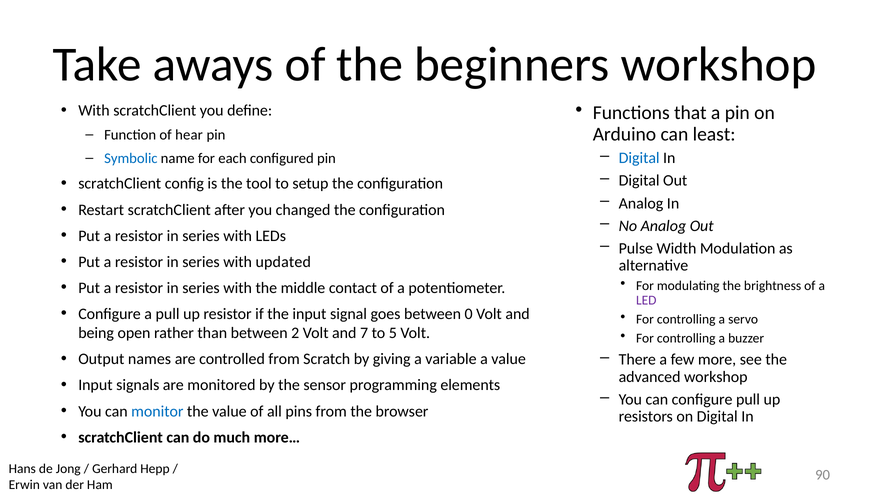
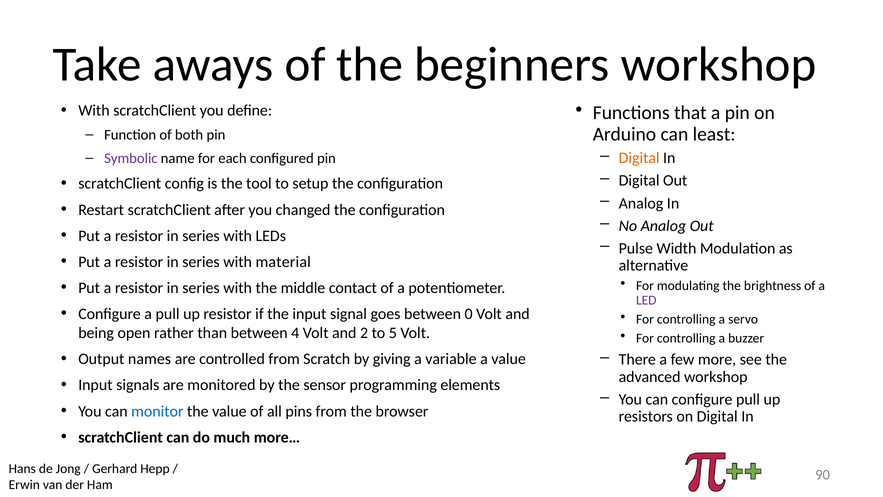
hear: hear -> both
Digital at (639, 158) colour: blue -> orange
Symbolic colour: blue -> purple
updated: updated -> material
2: 2 -> 4
7: 7 -> 2
